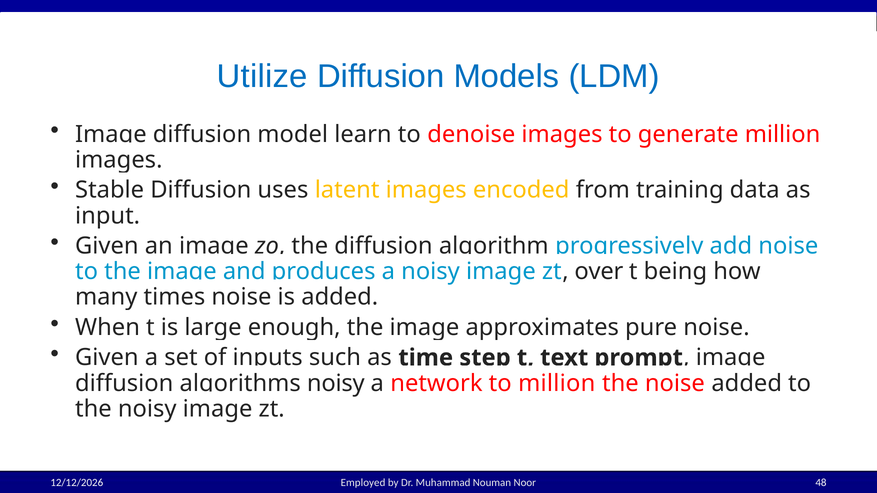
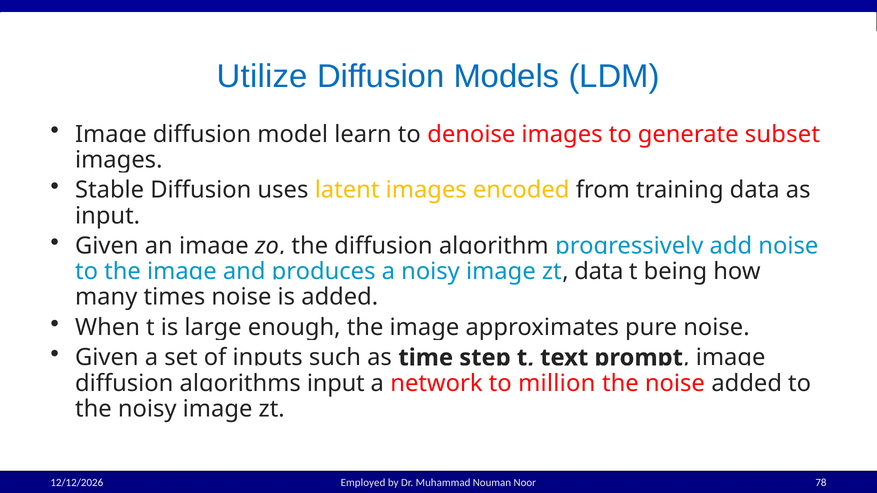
generate million: million -> subset
zt over: over -> data
noisy at (336, 383): noisy -> input
48: 48 -> 78
